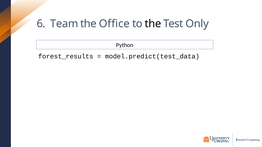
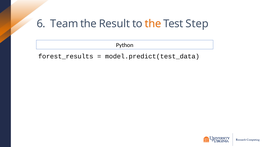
Office: Office -> Result
the at (153, 24) colour: black -> orange
Only: Only -> Step
